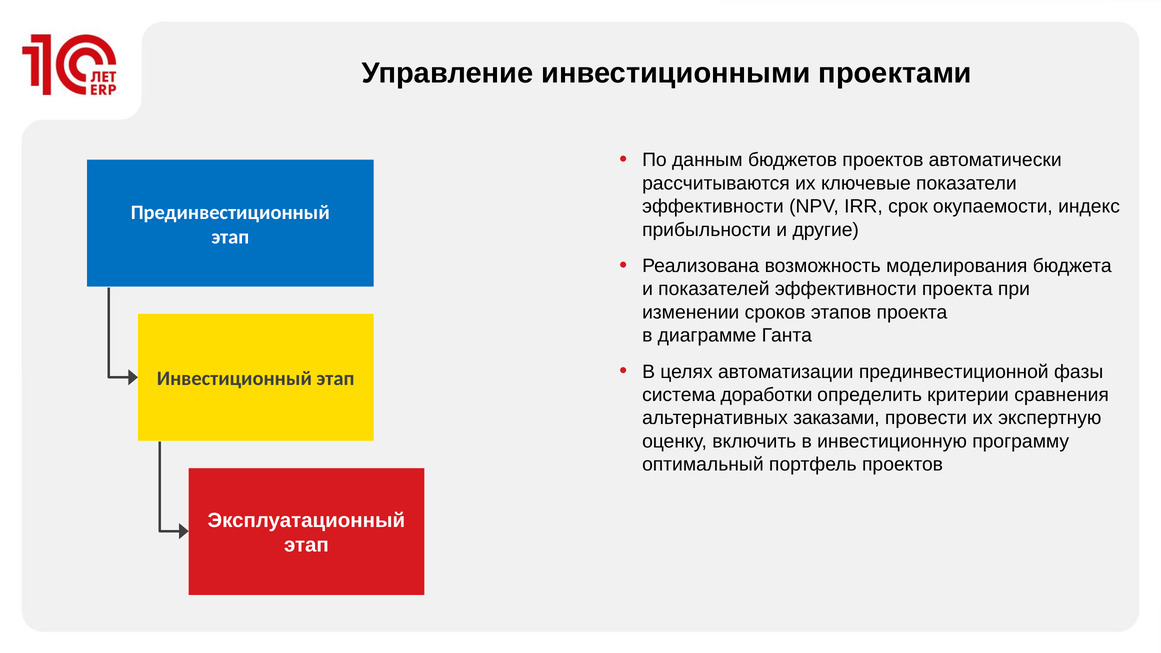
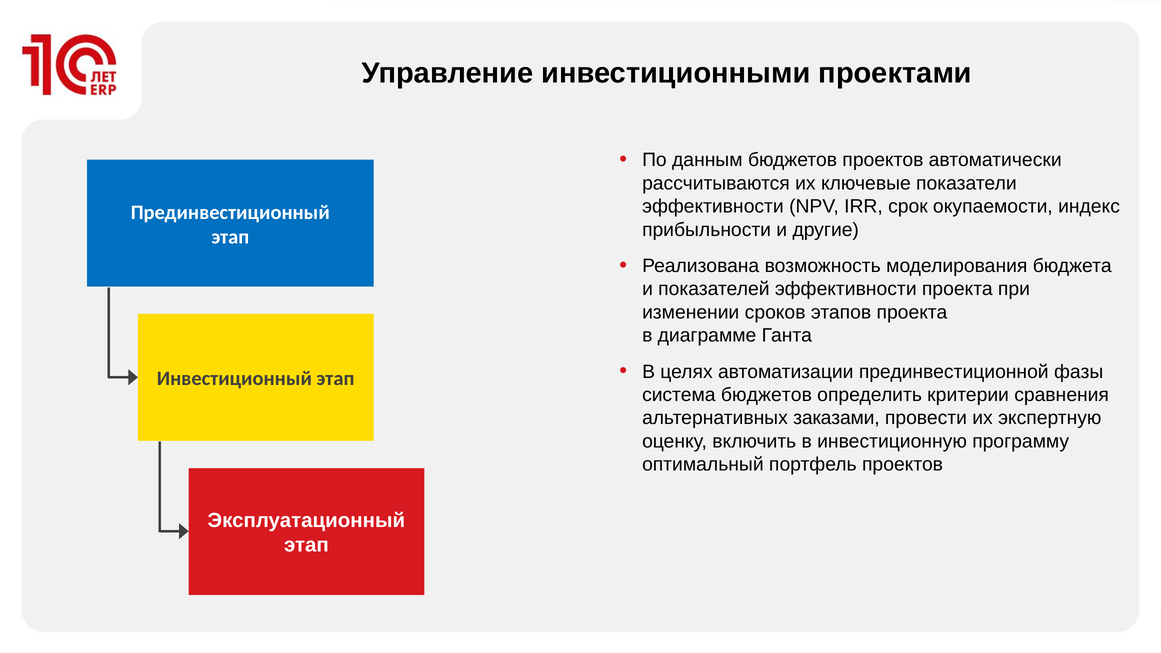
система доработки: доработки -> бюджетов
